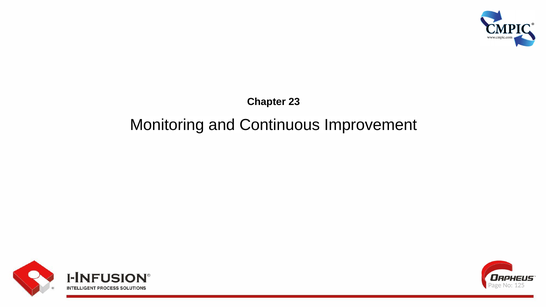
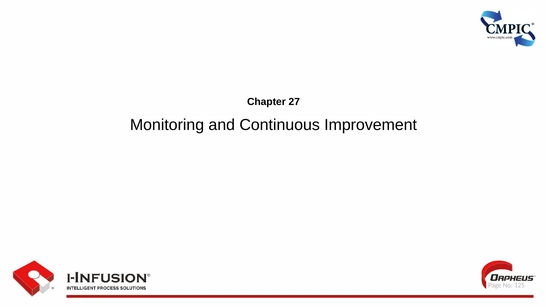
23: 23 -> 27
